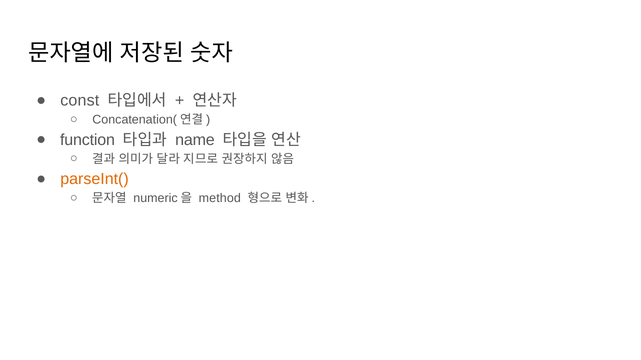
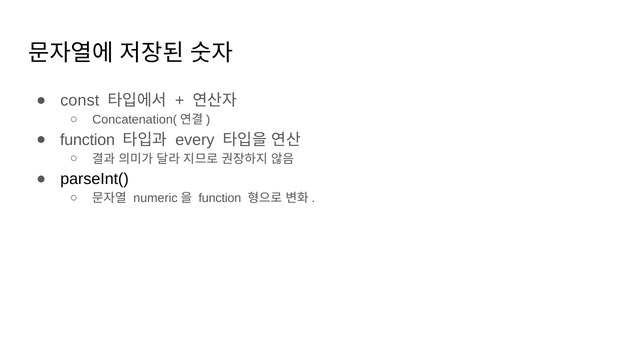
name: name -> every
parseInt( colour: orange -> black
method at (220, 199): method -> function
